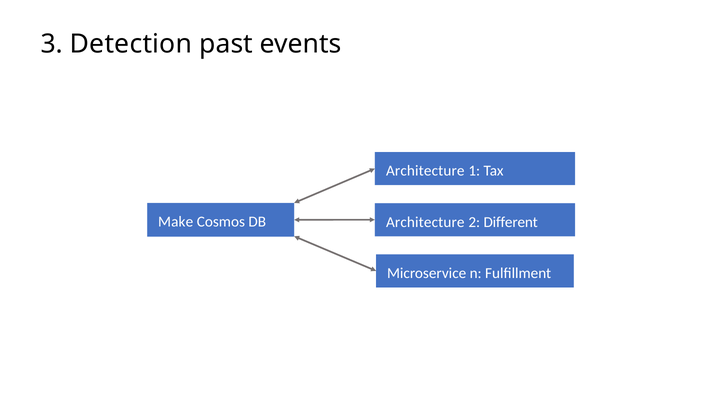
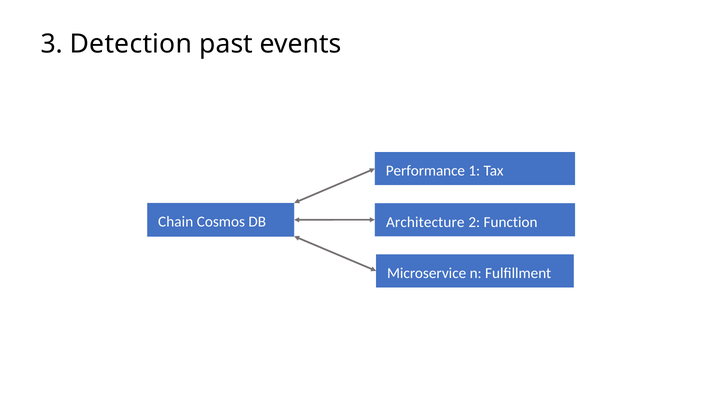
Architecture at (425, 171): Architecture -> Performance
Make: Make -> Chain
Different: Different -> Function
